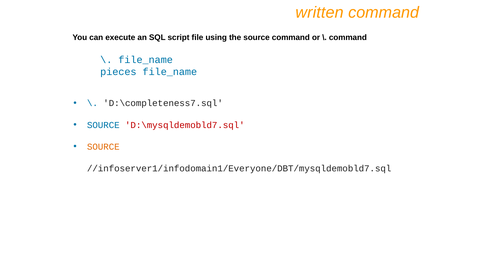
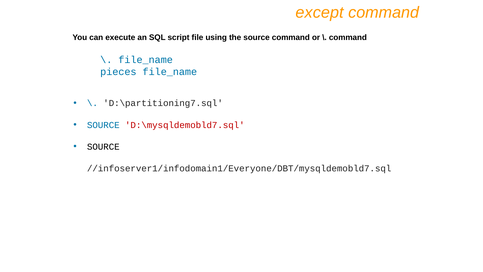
written: written -> except
D:\completeness7.sql: D:\completeness7.sql -> D:\partitioning7.sql
SOURCE at (103, 147) colour: orange -> black
